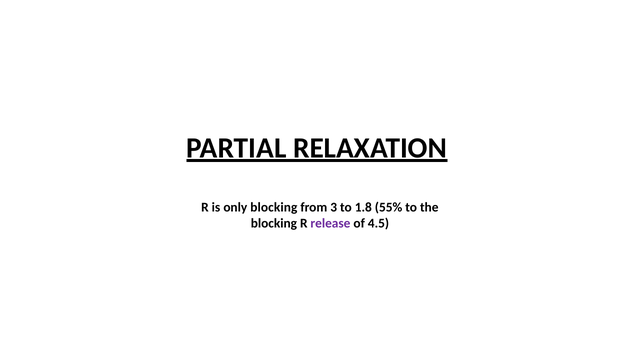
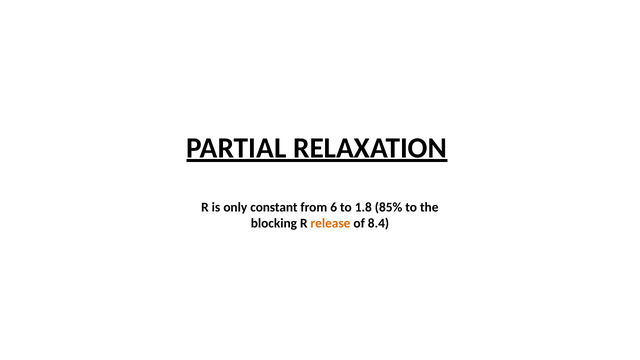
only blocking: blocking -> constant
3: 3 -> 6
55%: 55% -> 85%
release colour: purple -> orange
4.5: 4.5 -> 8.4
